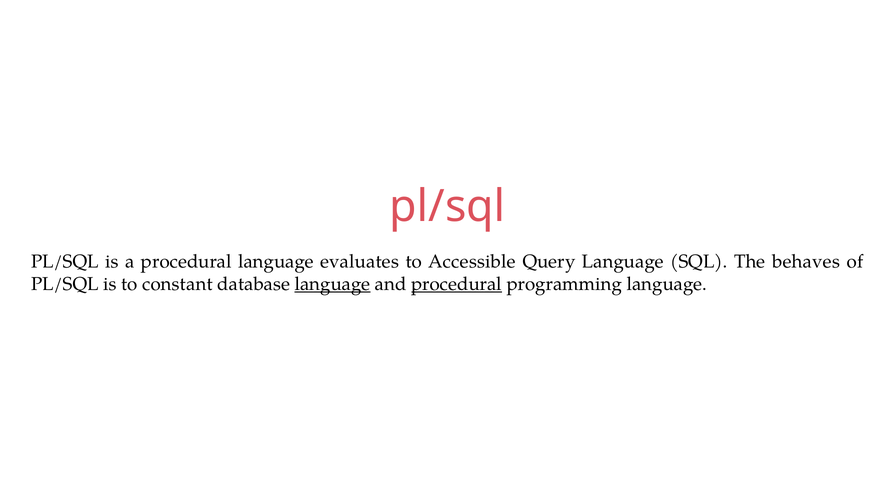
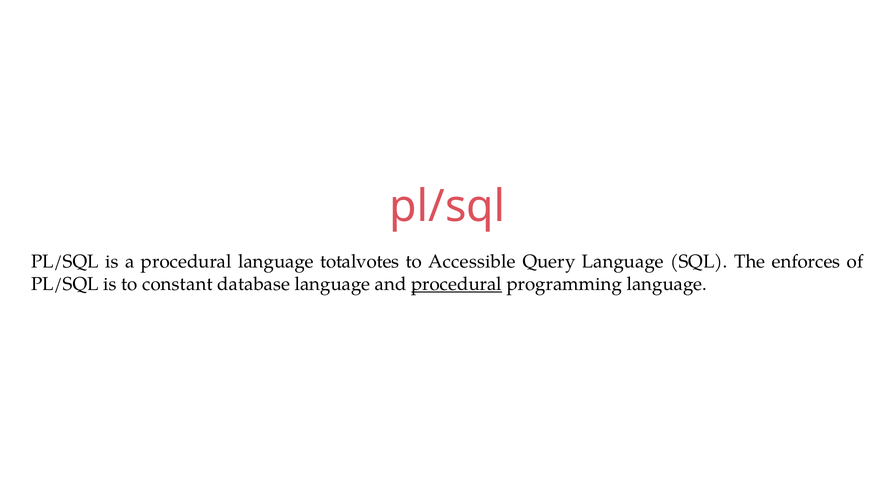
evaluates: evaluates -> totalvotes
behaves: behaves -> enforces
language at (333, 284) underline: present -> none
